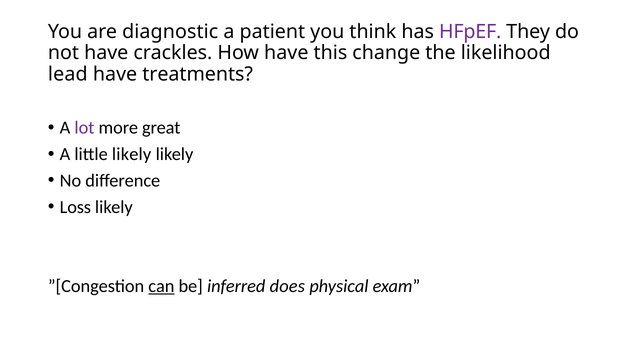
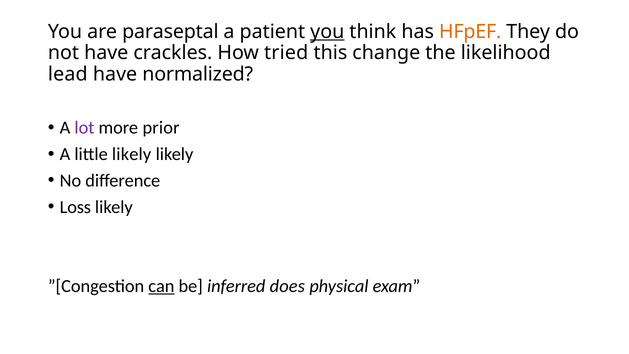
diagnostic: diagnostic -> paraseptal
you at (327, 32) underline: none -> present
HFpEF colour: purple -> orange
How have: have -> tried
treatments: treatments -> normalized
great: great -> prior
